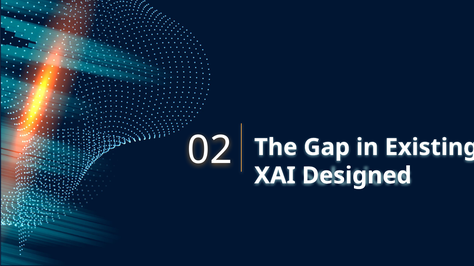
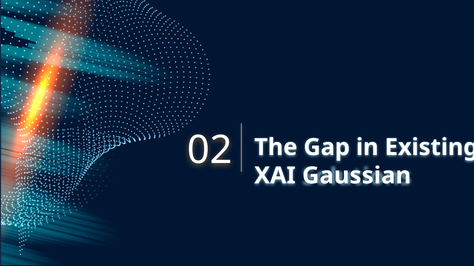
Designed: Designed -> Gaussian
